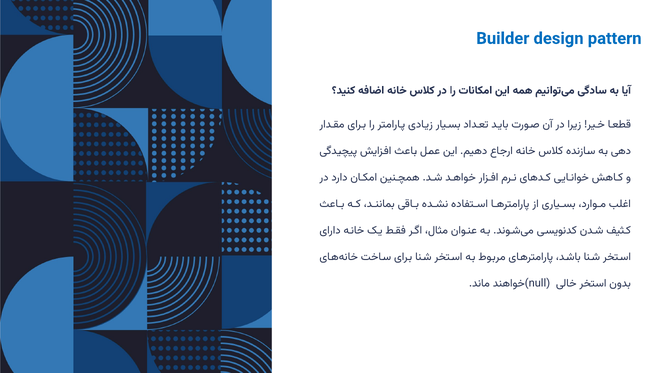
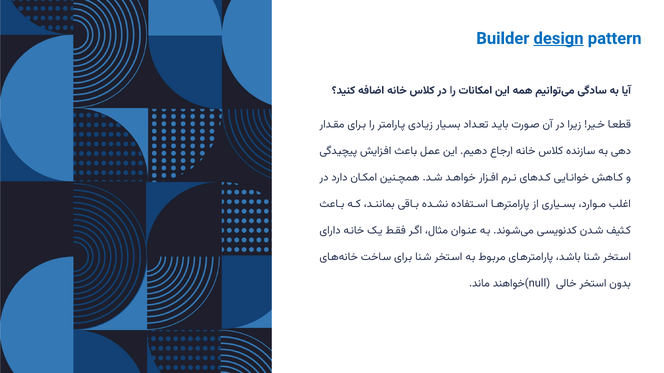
design underline: none -> present
